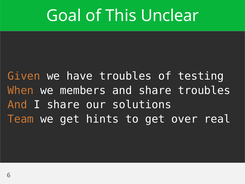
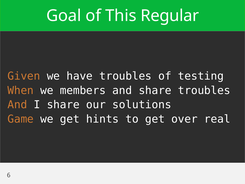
Unclear: Unclear -> Regular
Team: Team -> Game
